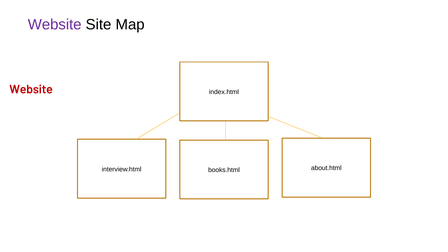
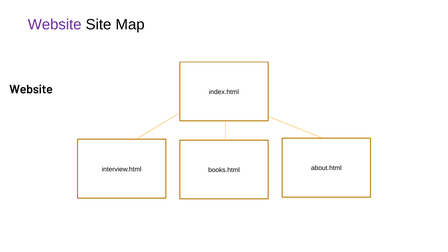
Website at (31, 89) colour: red -> black
